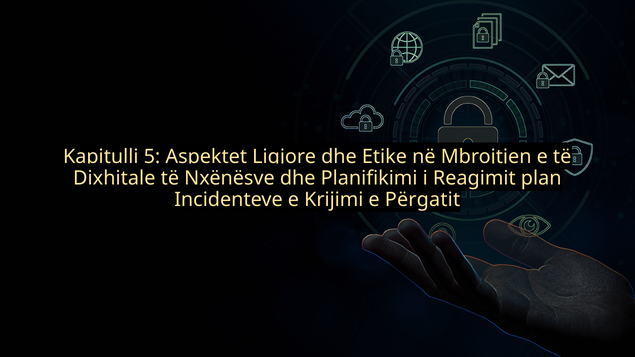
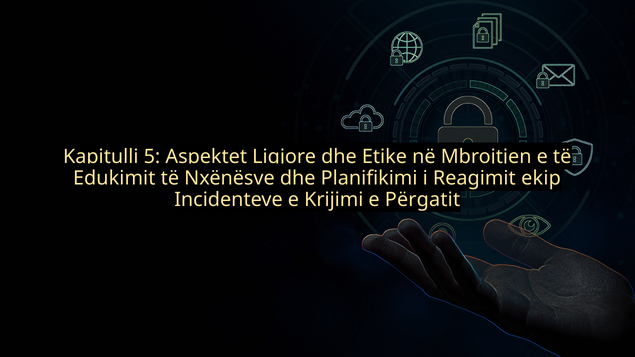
Dixhitale: Dixhitale -> Edukimit
plan: plan -> ekip
